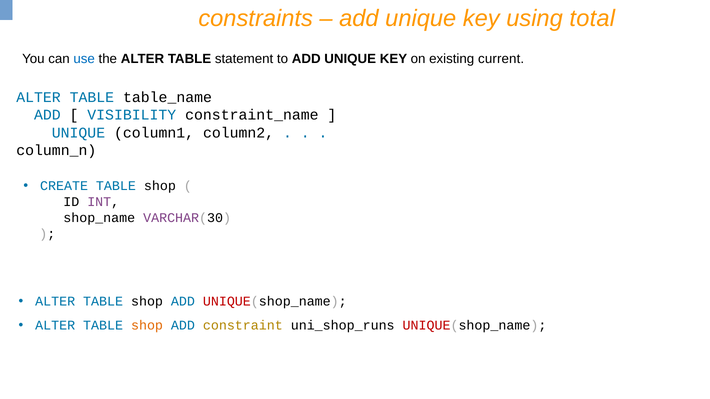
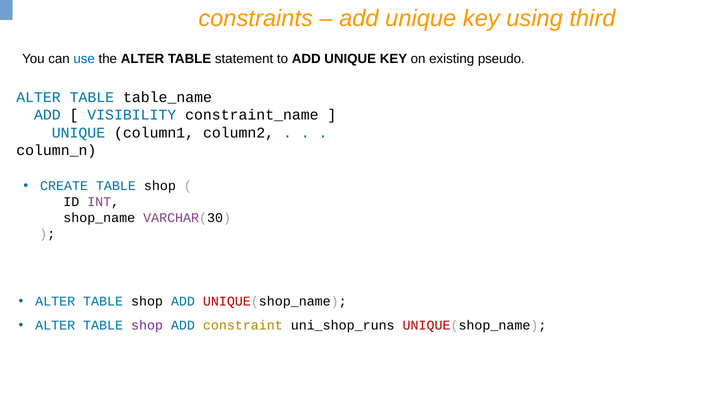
total: total -> third
current: current -> pseudo
shop at (147, 326) colour: orange -> purple
